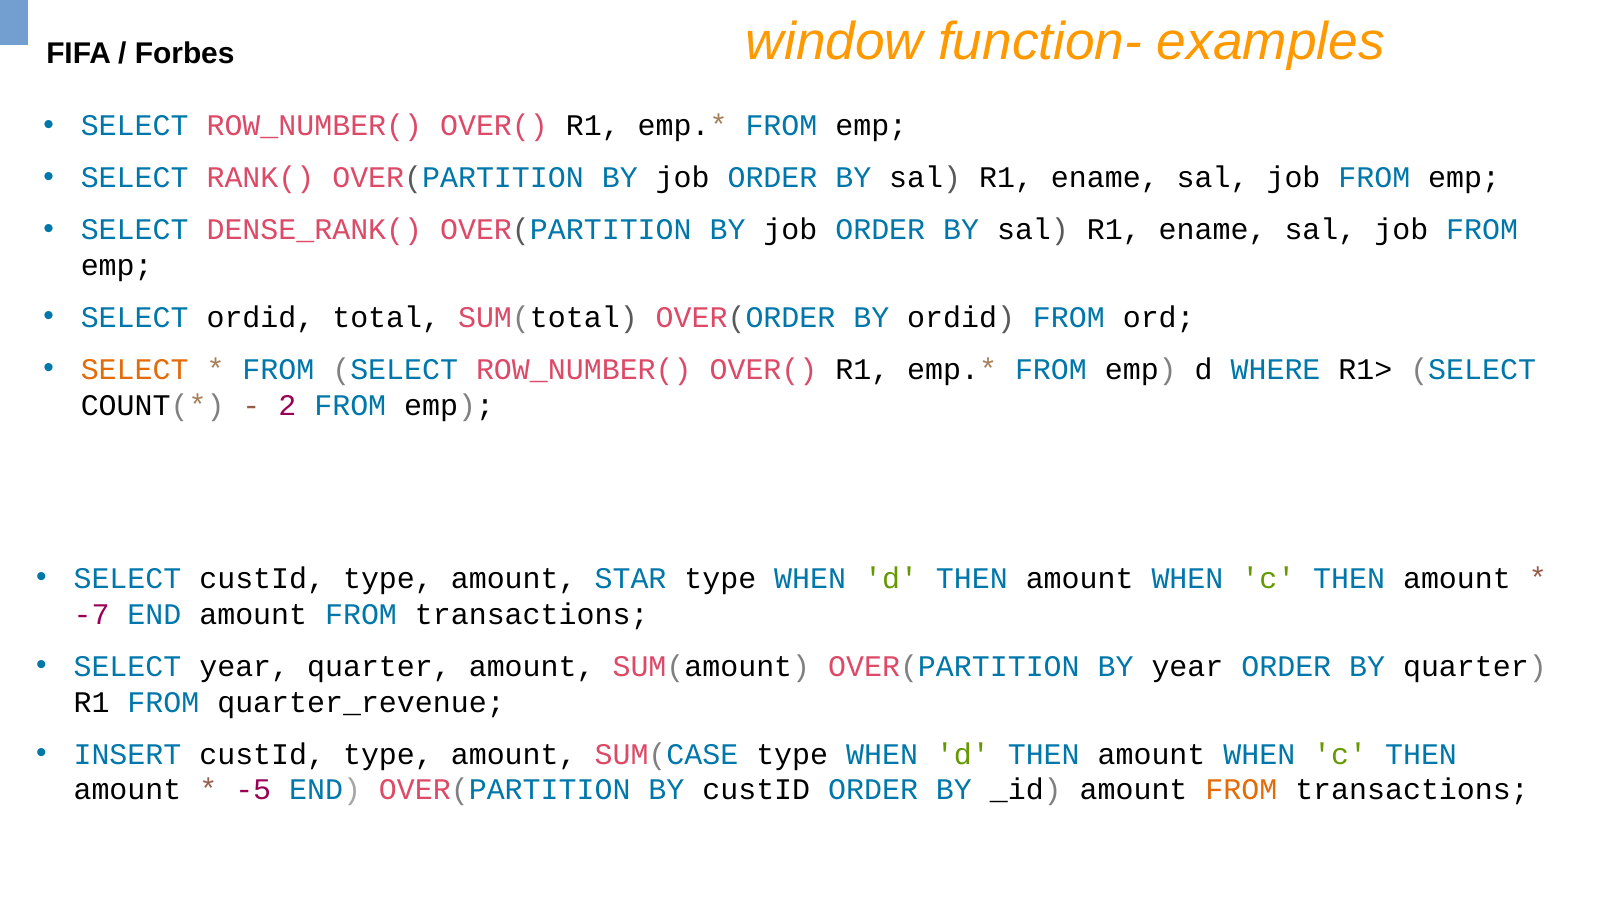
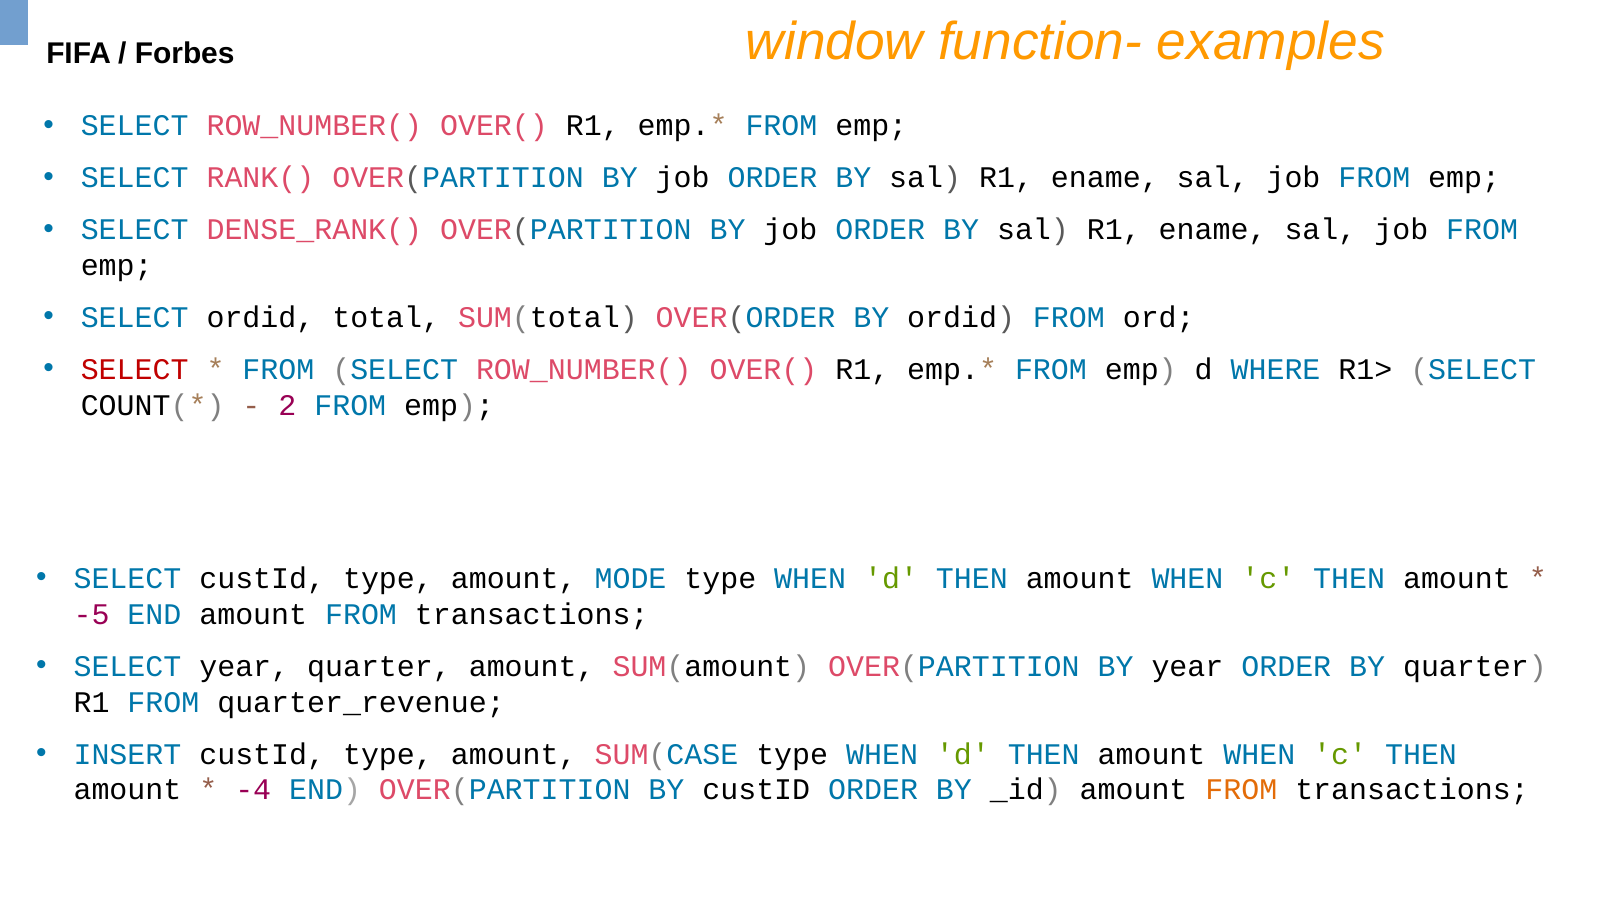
SELECT at (135, 369) colour: orange -> red
STAR: STAR -> MODE
-7: -7 -> -5
-5: -5 -> -4
